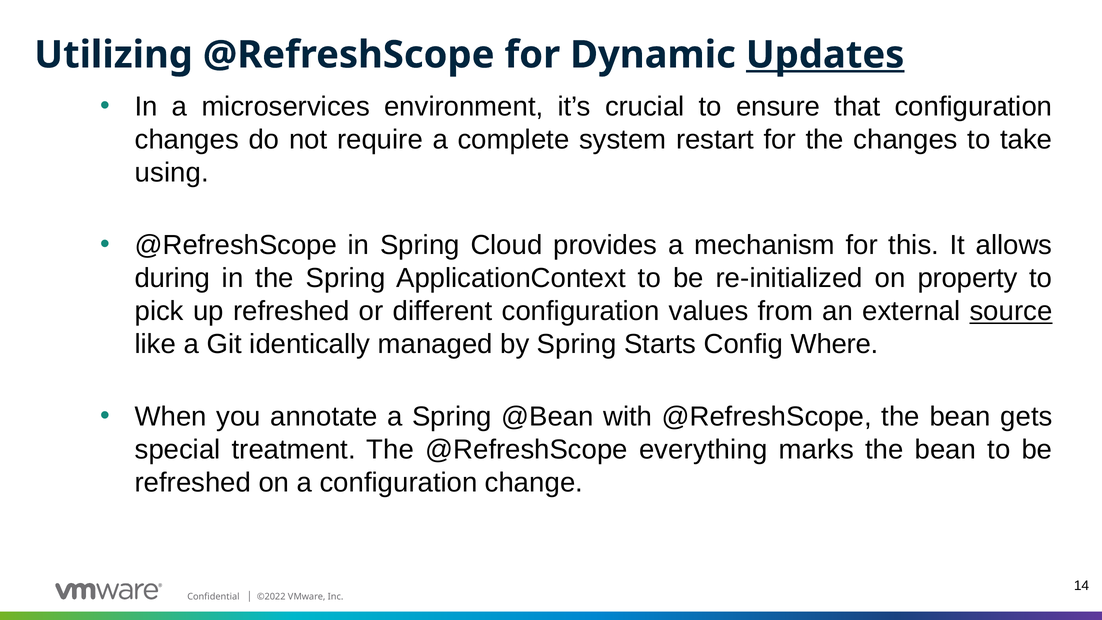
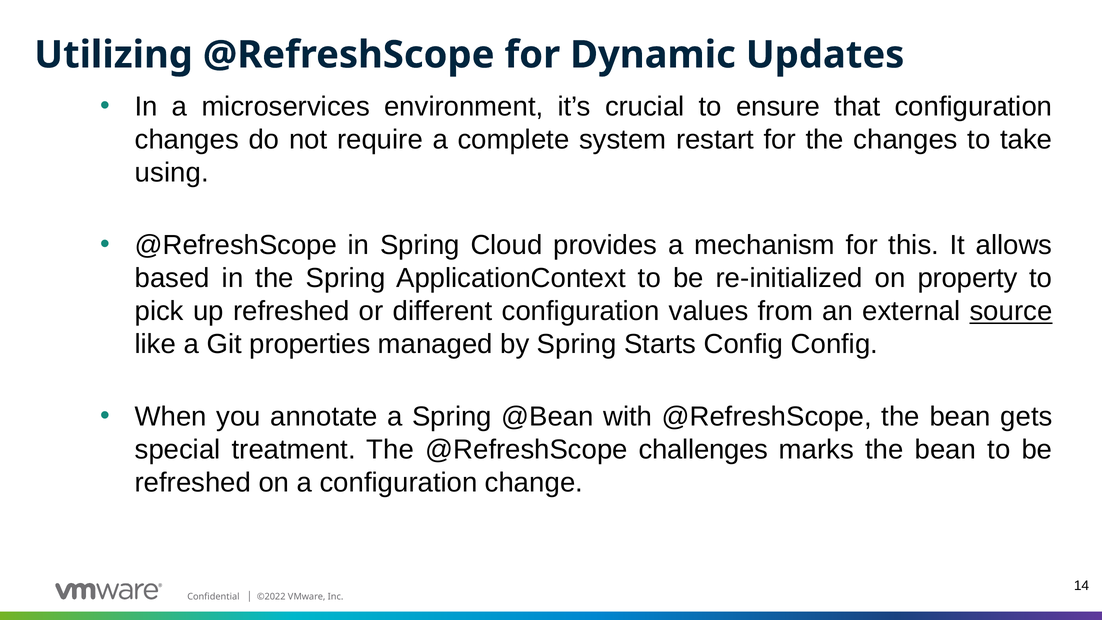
Updates underline: present -> none
during: during -> based
identically: identically -> properties
Config Where: Where -> Config
everything: everything -> challenges
